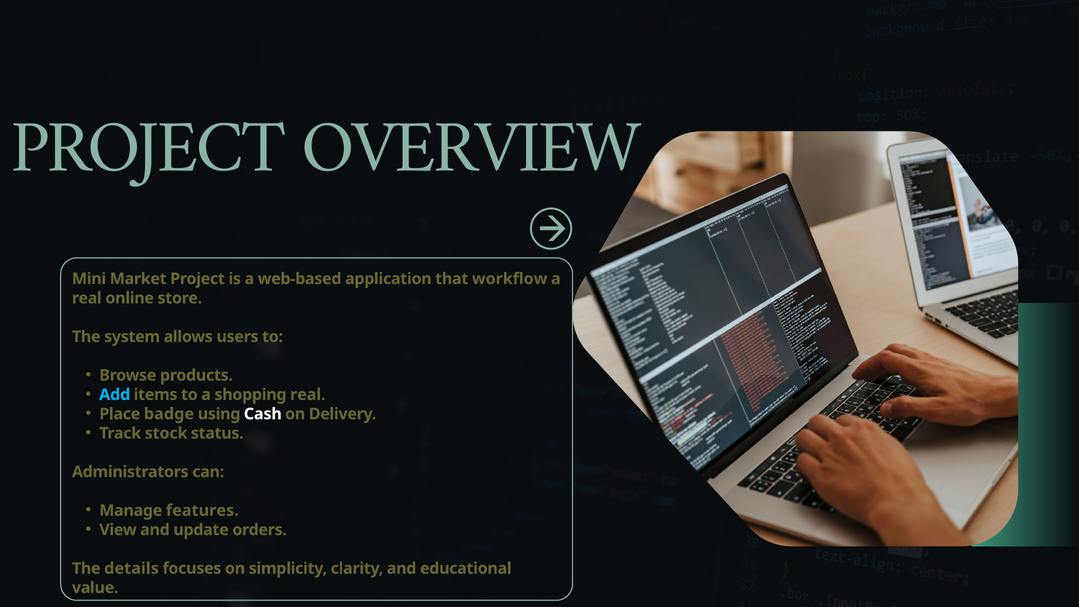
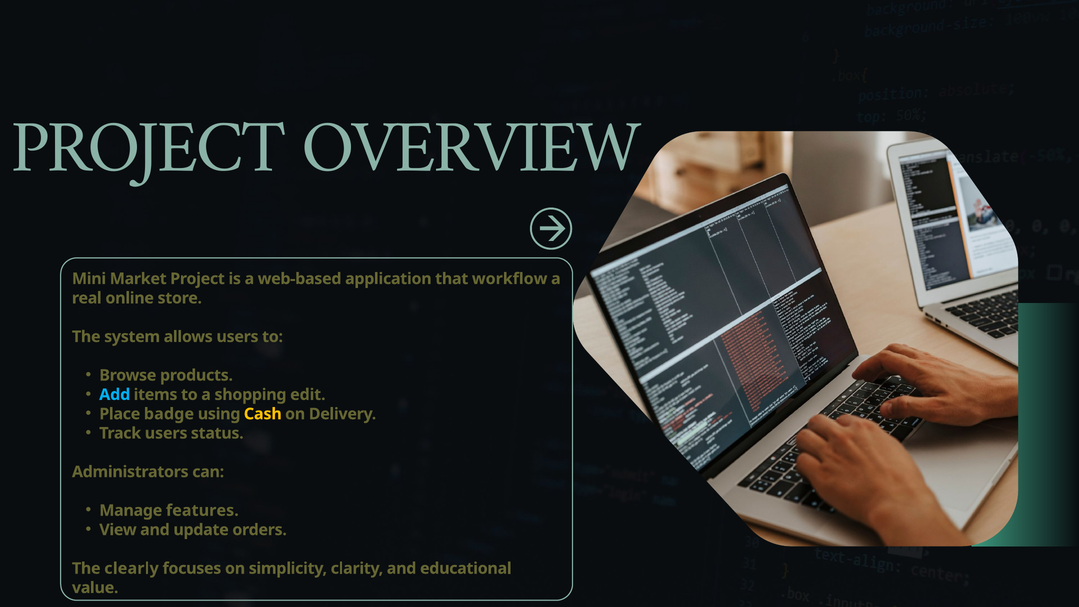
shopping real: real -> edit
Cash colour: white -> yellow
Track stock: stock -> users
details: details -> clearly
